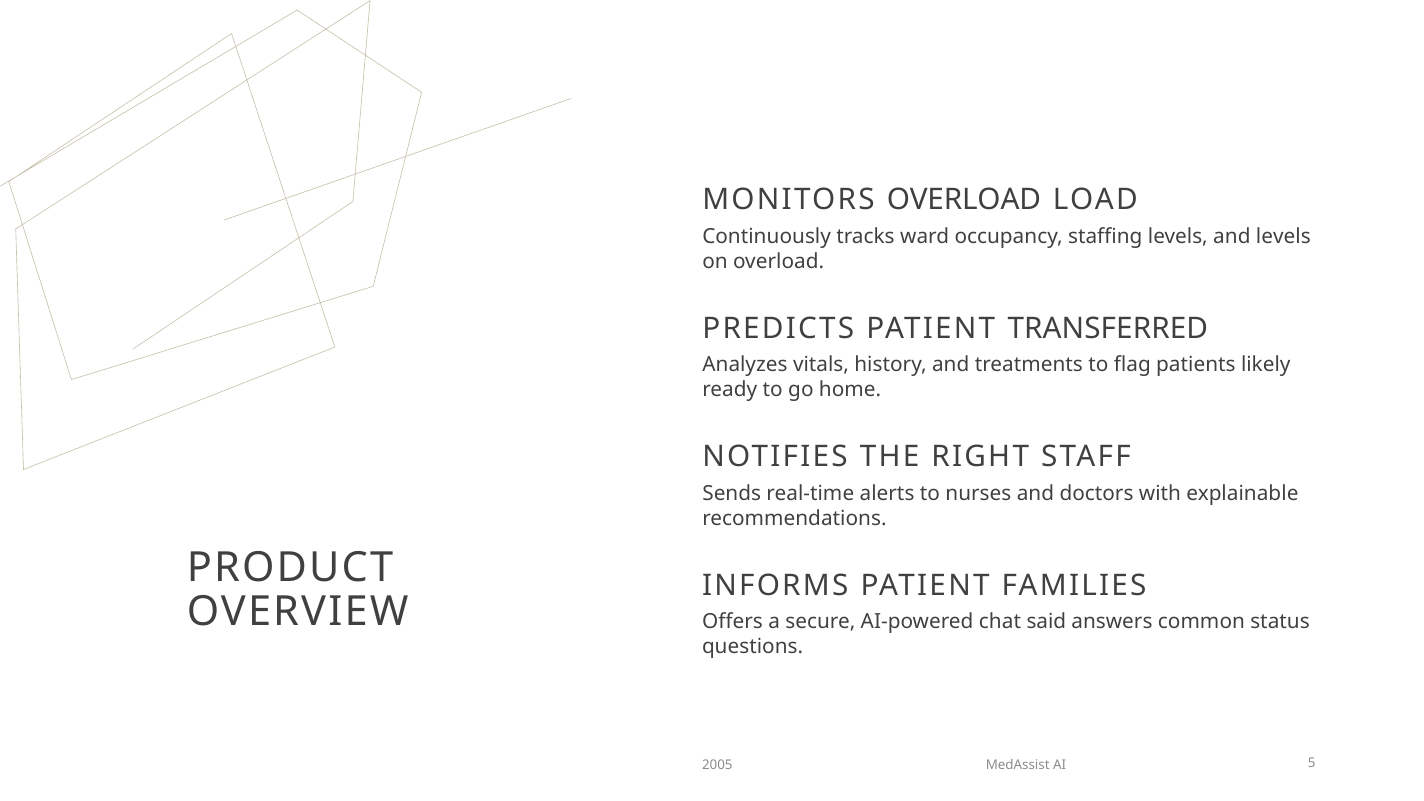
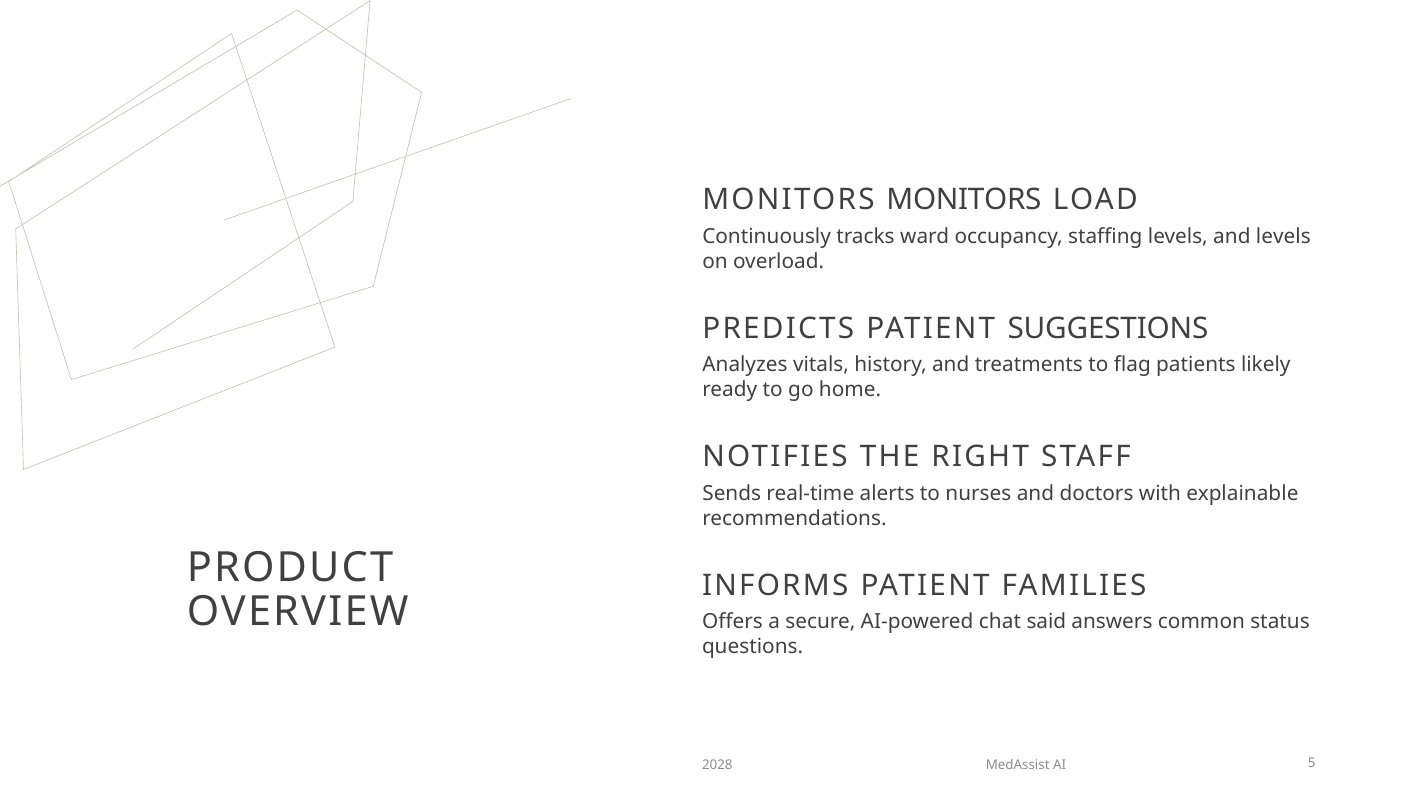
MONITORS OVERLOAD: OVERLOAD -> MONITORS
TRANSFERRED: TRANSFERRED -> SUGGESTIONS
2005: 2005 -> 2028
